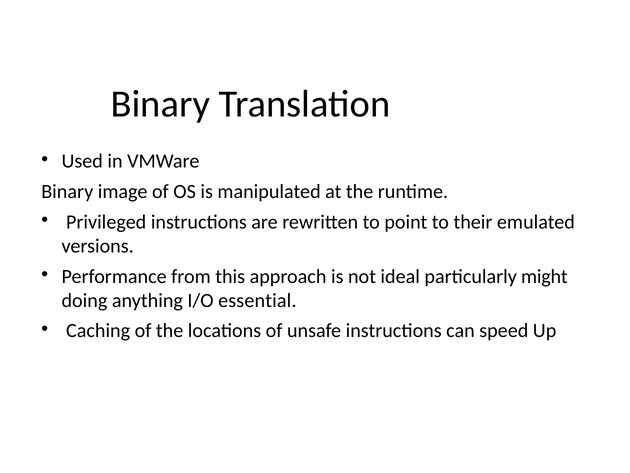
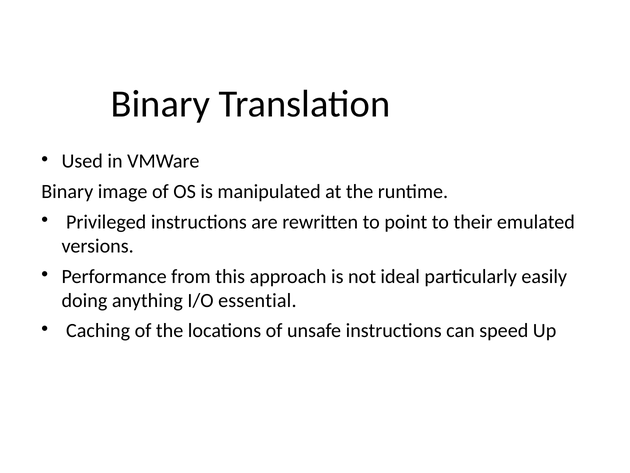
might: might -> easily
